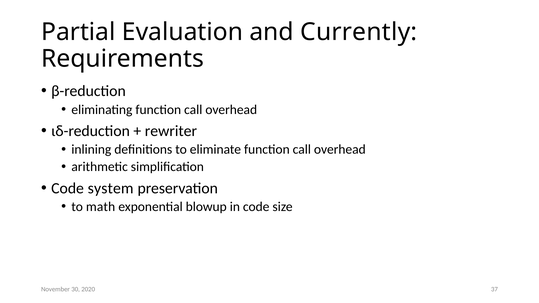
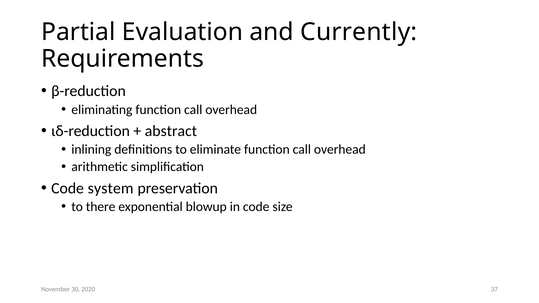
rewriter: rewriter -> abstract
math: math -> there
